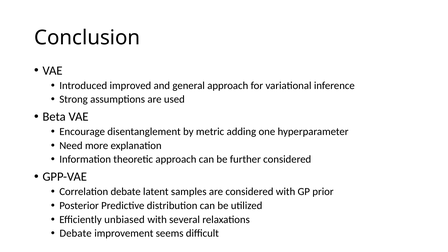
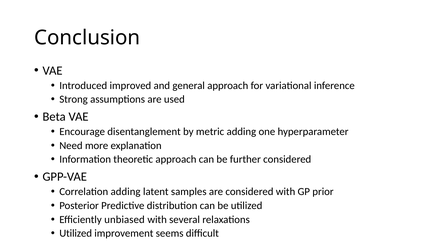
Correlation debate: debate -> adding
Debate at (76, 233): Debate -> Utilized
